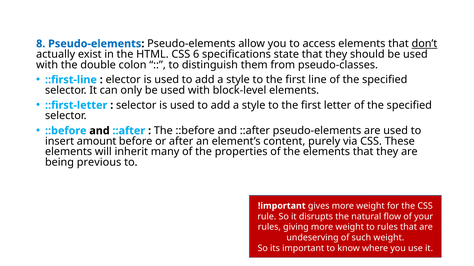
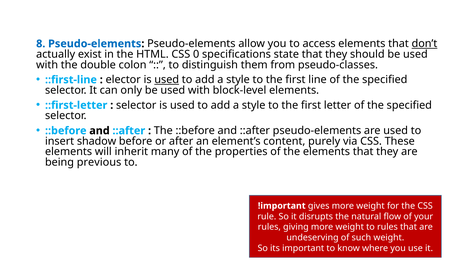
6: 6 -> 0
used at (167, 80) underline: none -> present
amount: amount -> shadow
